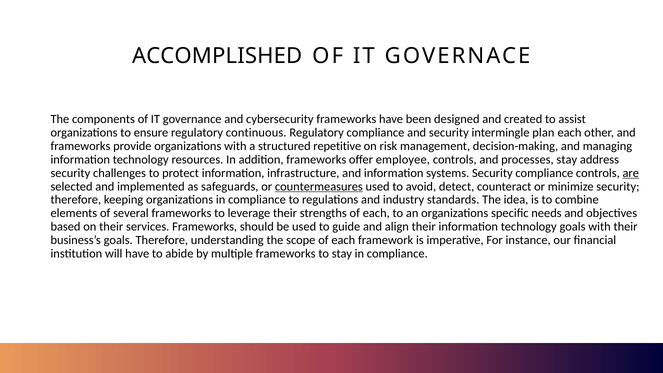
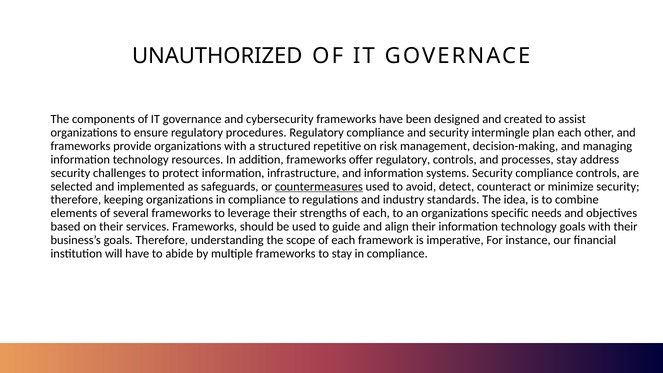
ACCOMPLISHED: ACCOMPLISHED -> UNAUTHORIZED
continuous: continuous -> procedures
offer employee: employee -> regulatory
are underline: present -> none
